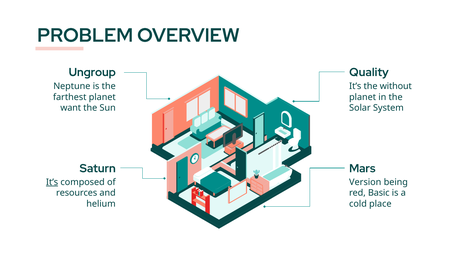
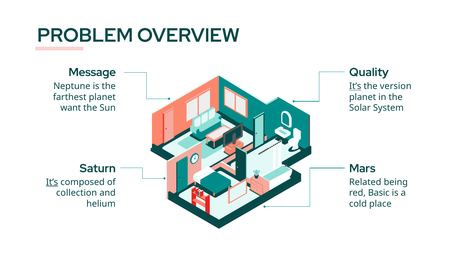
Ungroup: Ungroup -> Message
It’s at (355, 86) underline: none -> present
without: without -> version
Version: Version -> Related
resources: resources -> collection
